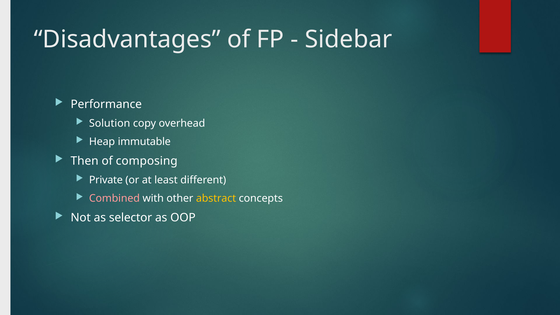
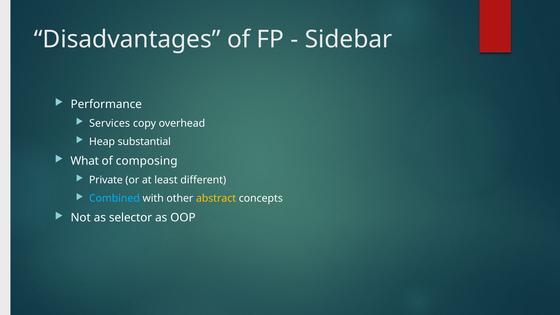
Solution: Solution -> Services
immutable: immutable -> substantial
Then: Then -> What
Combined colour: pink -> light blue
